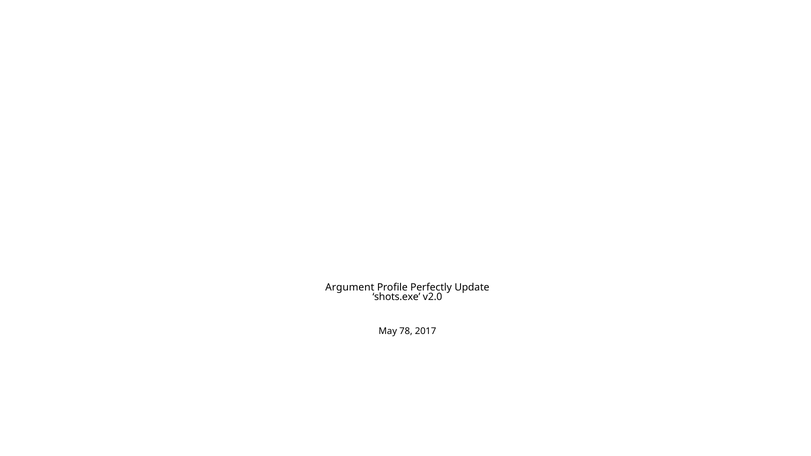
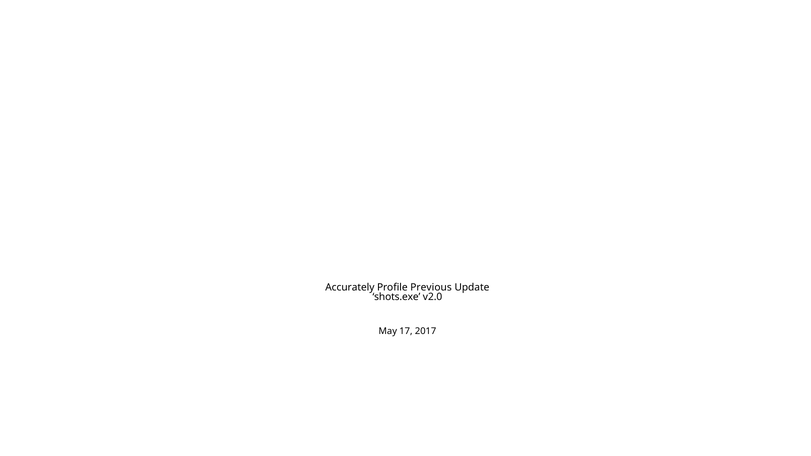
Argument: Argument -> Accurately
Perfectly: Perfectly -> Previous
78: 78 -> 17
